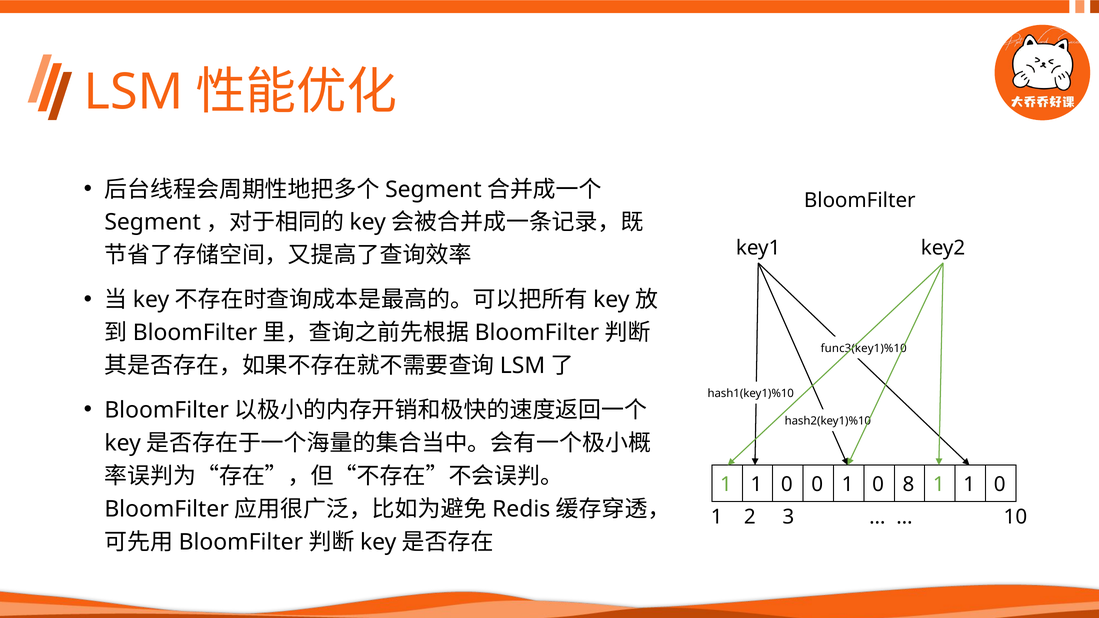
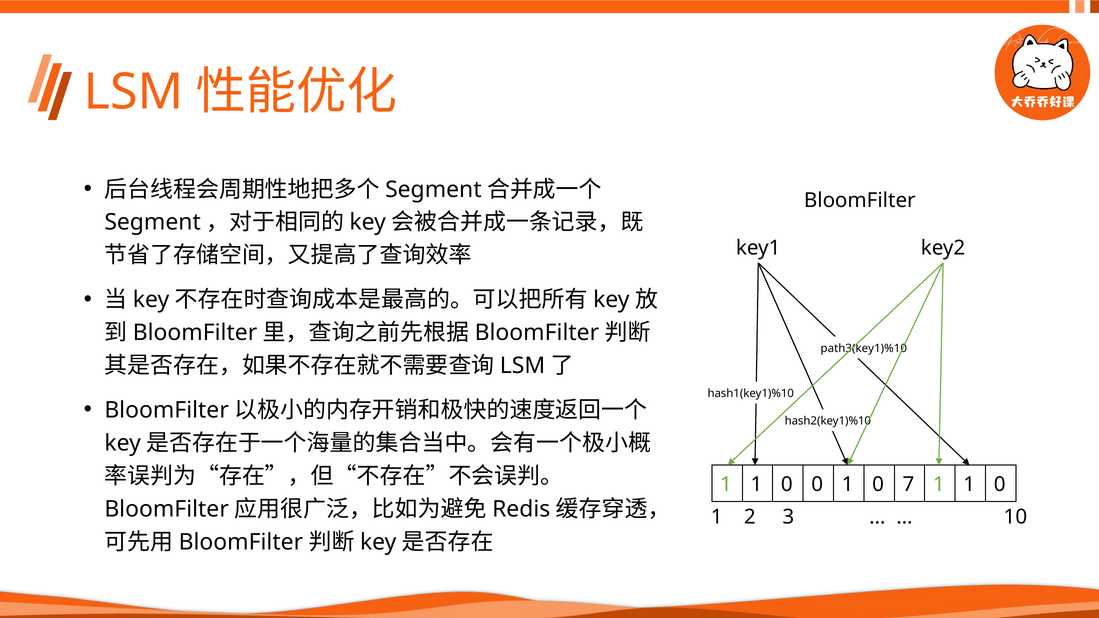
func3(key1)%10: func3(key1)%10 -> path3(key1)%10
8: 8 -> 7
